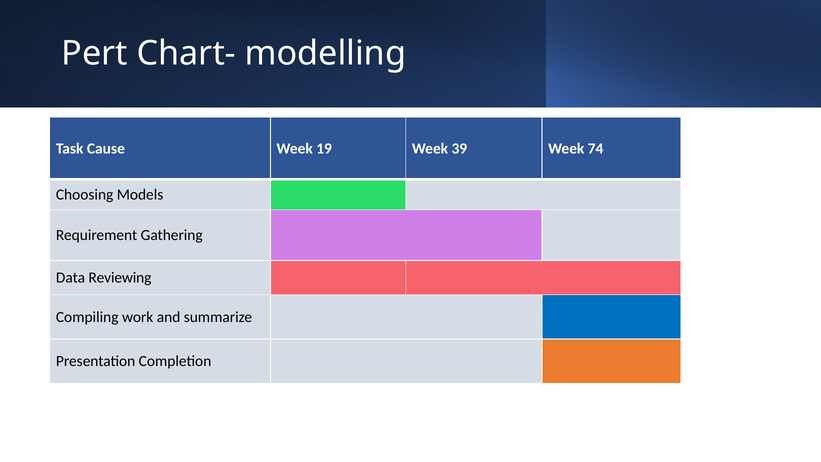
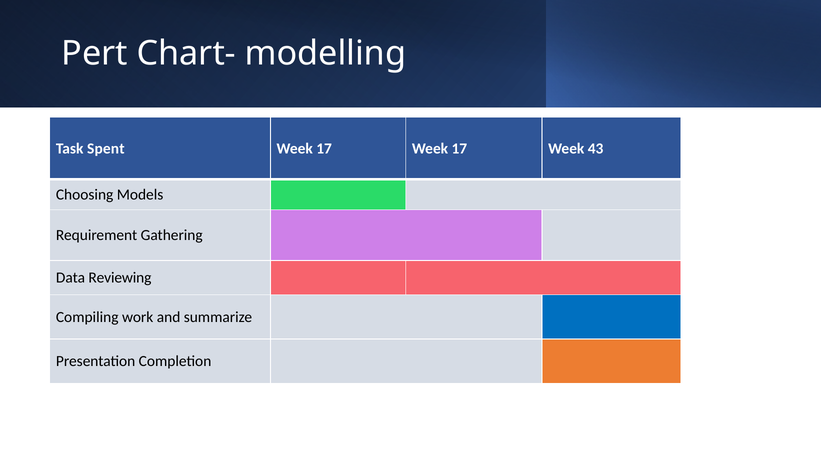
Cause: Cause -> Spent
19 at (324, 148): 19 -> 17
39 at (459, 148): 39 -> 17
74: 74 -> 43
